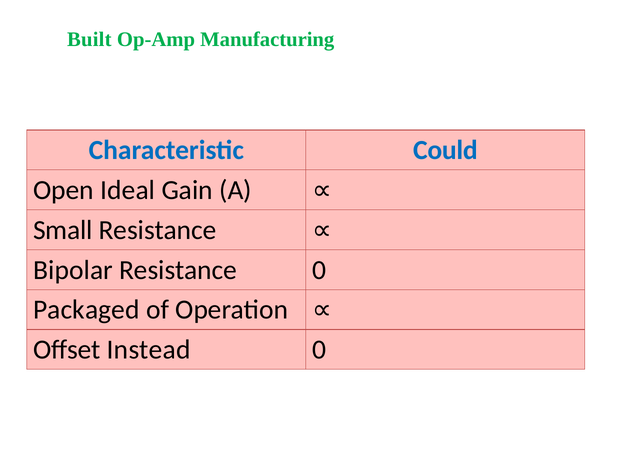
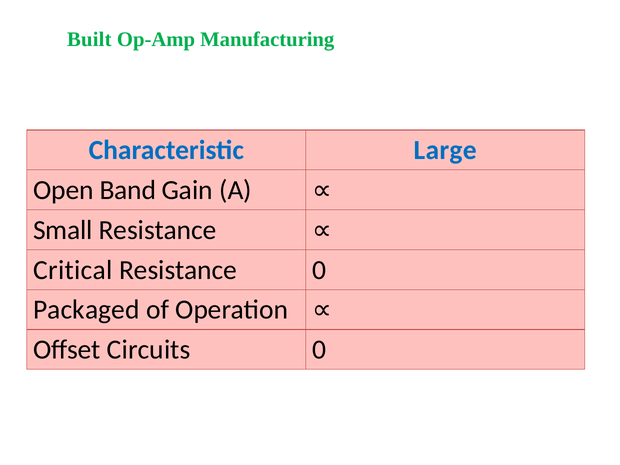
Could: Could -> Large
Ideal: Ideal -> Band
Bipolar: Bipolar -> Critical
Instead: Instead -> Circuits
